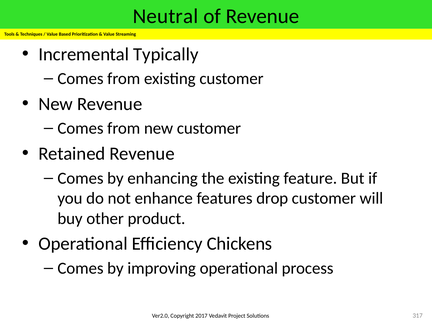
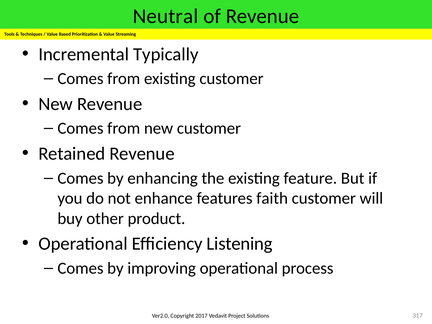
drop: drop -> faith
Chickens: Chickens -> Listening
